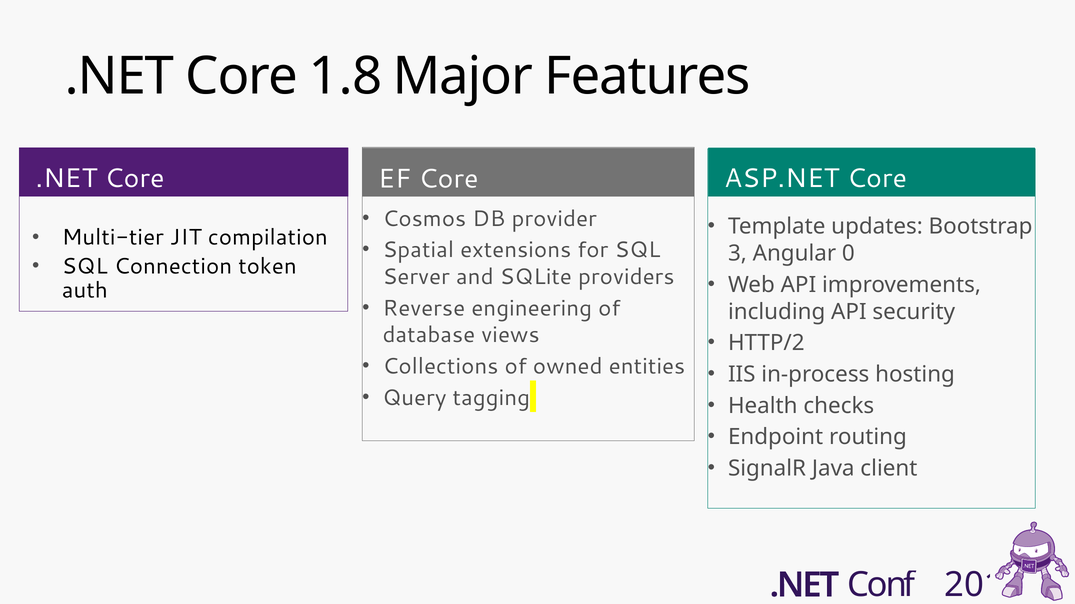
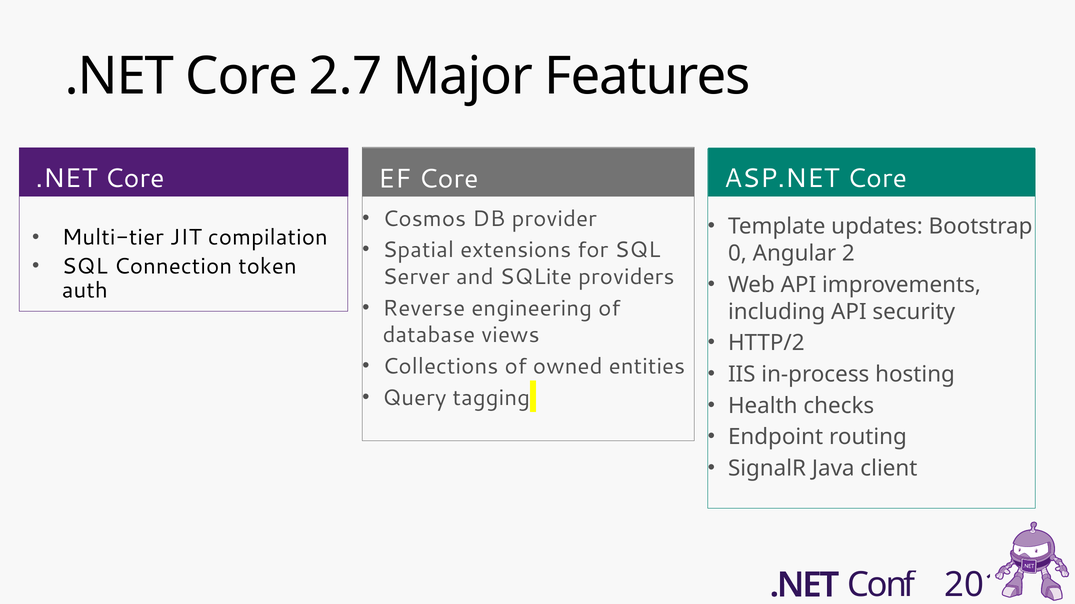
1.8: 1.8 -> 2.7
3: 3 -> 0
0: 0 -> 2
